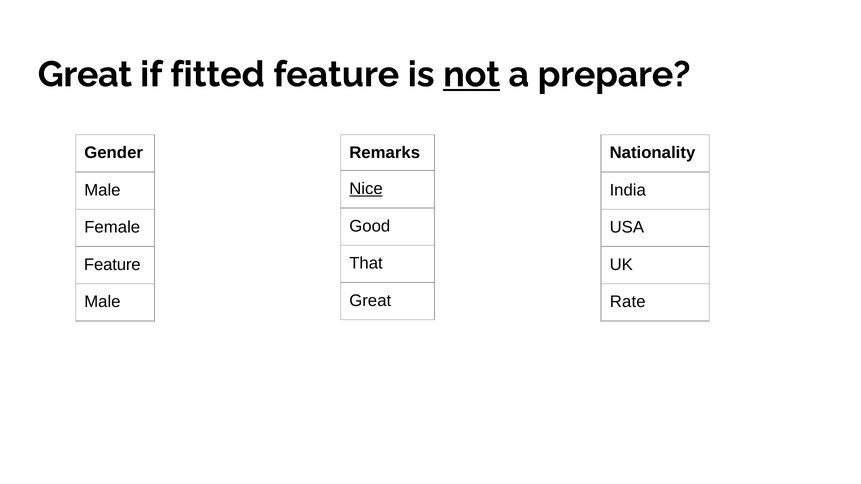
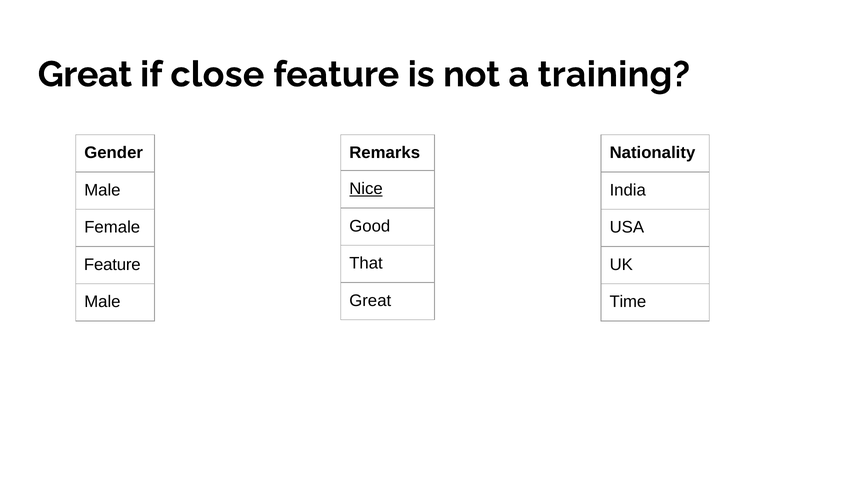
fitted: fitted -> close
not underline: present -> none
prepare: prepare -> training
Rate: Rate -> Time
